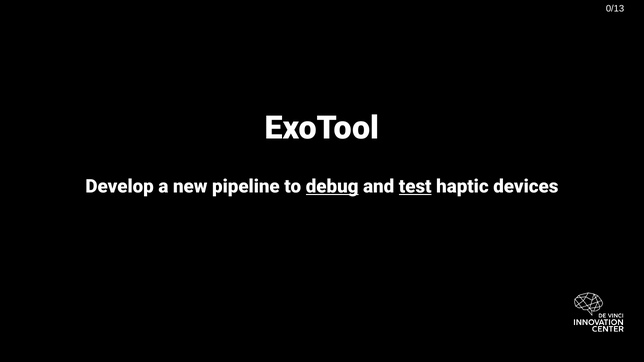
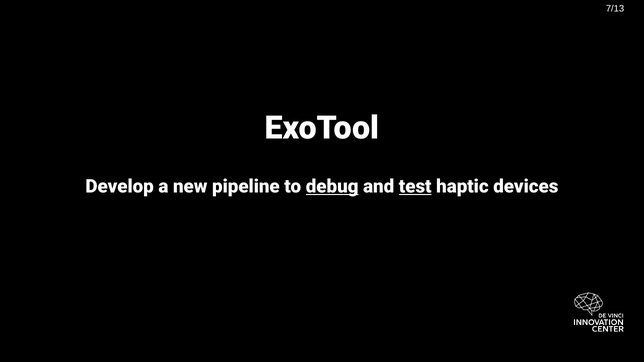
0/13: 0/13 -> 7/13
